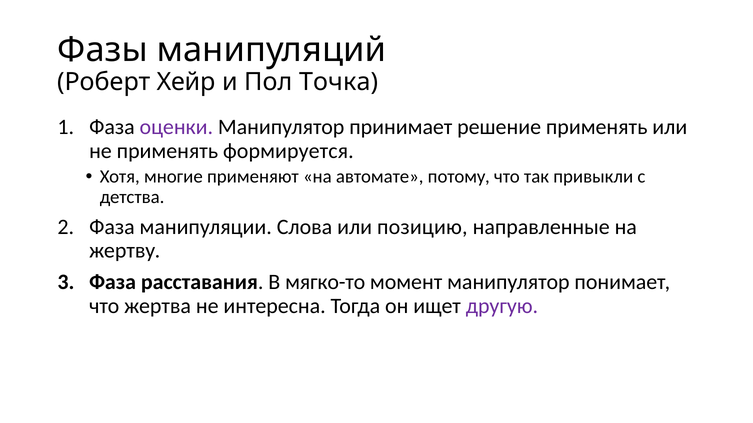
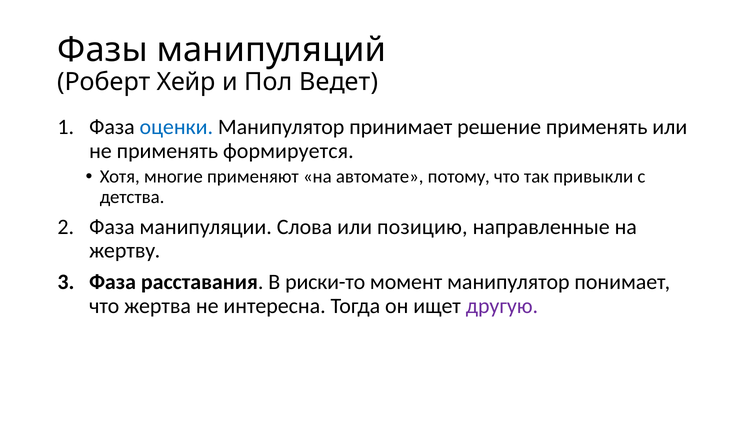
Точка: Точка -> Ведет
оценки colour: purple -> blue
мягко-то: мягко-то -> риски-то
